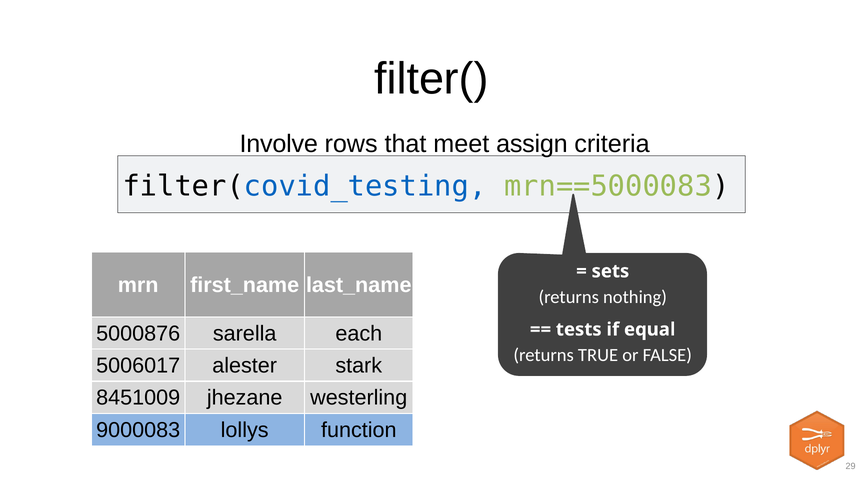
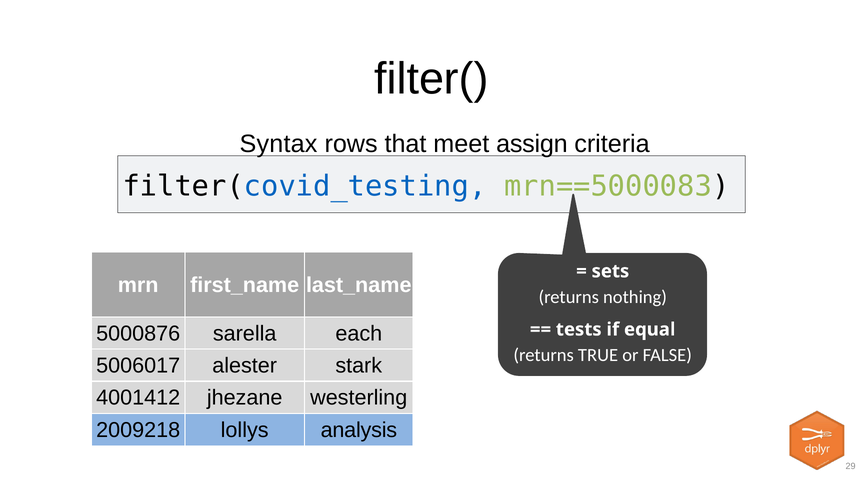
Involve: Involve -> Syntax
8451009: 8451009 -> 4001412
9000083: 9000083 -> 2009218
function: function -> analysis
